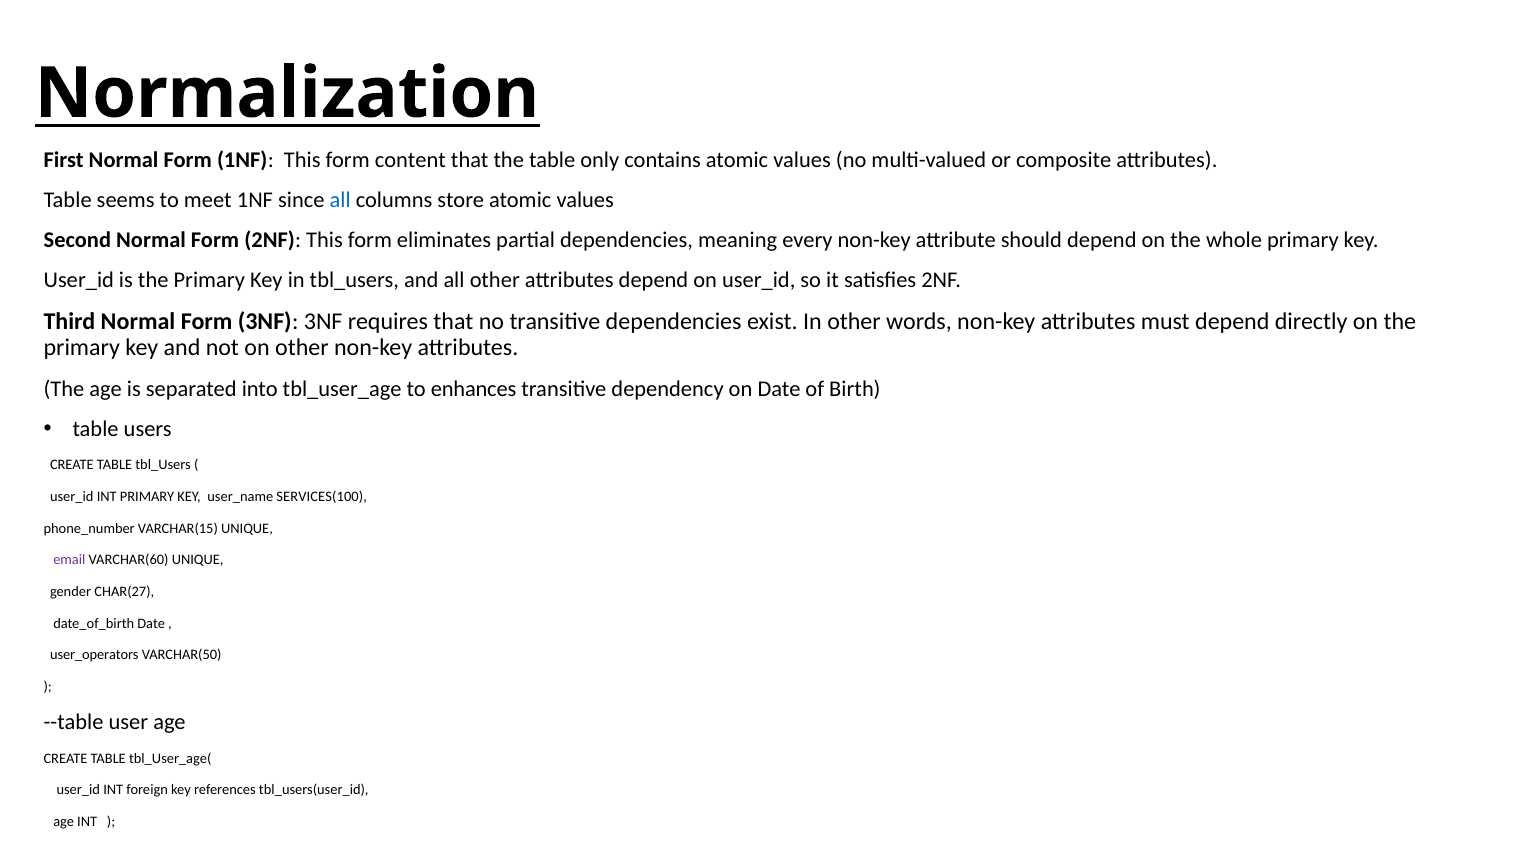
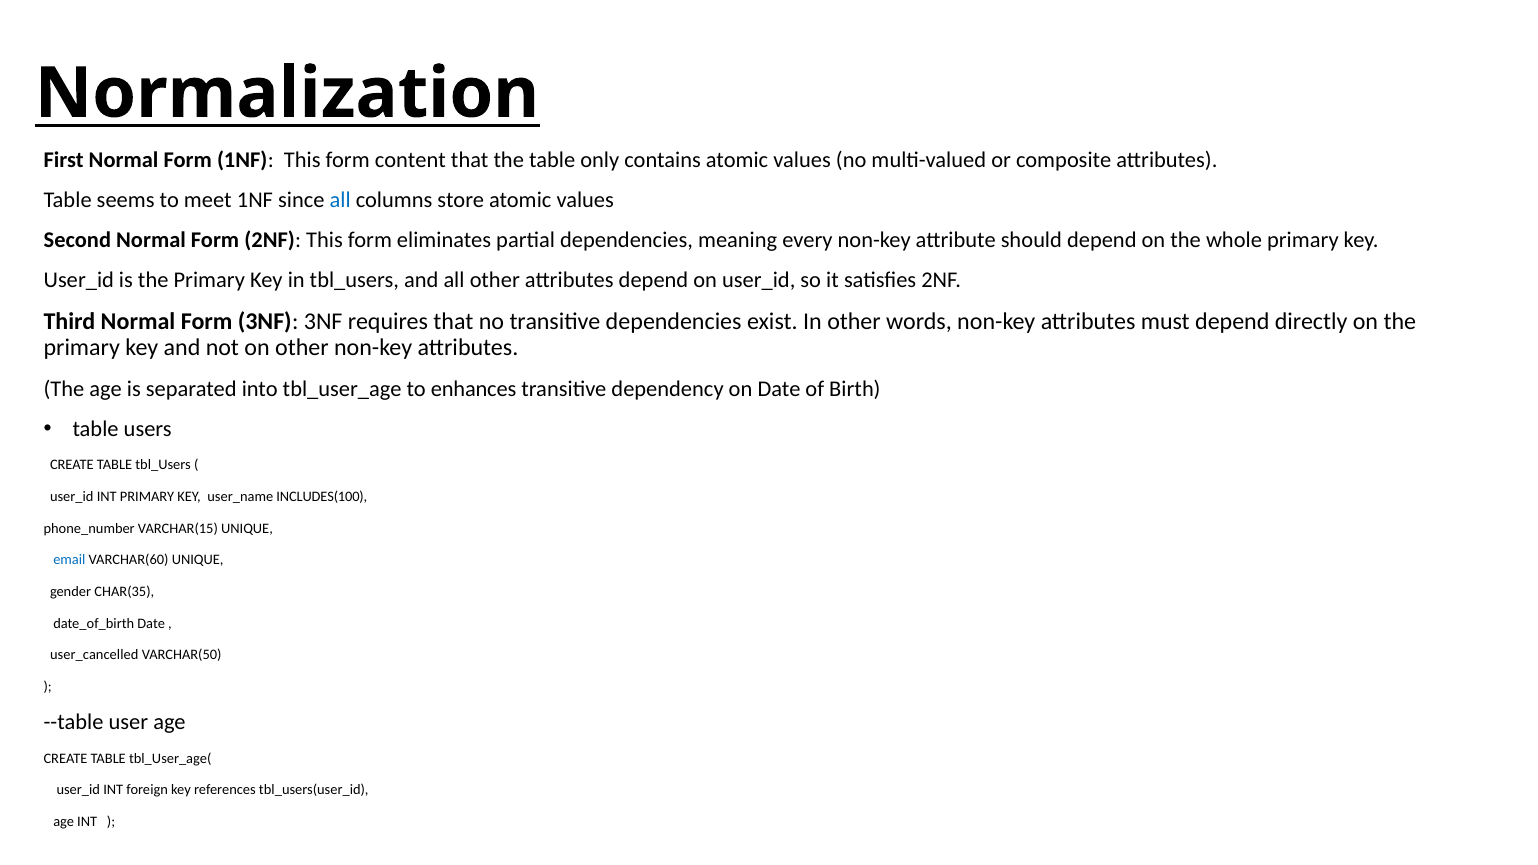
SERVICES(100: SERVICES(100 -> INCLUDES(100
email colour: purple -> blue
CHAR(27: CHAR(27 -> CHAR(35
user_operators: user_operators -> user_cancelled
